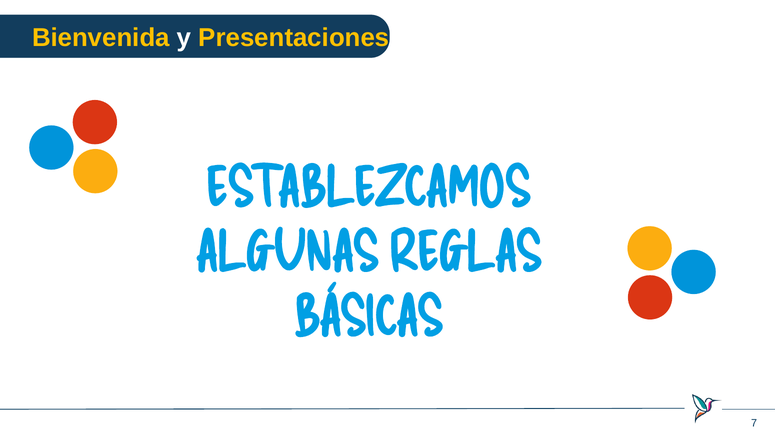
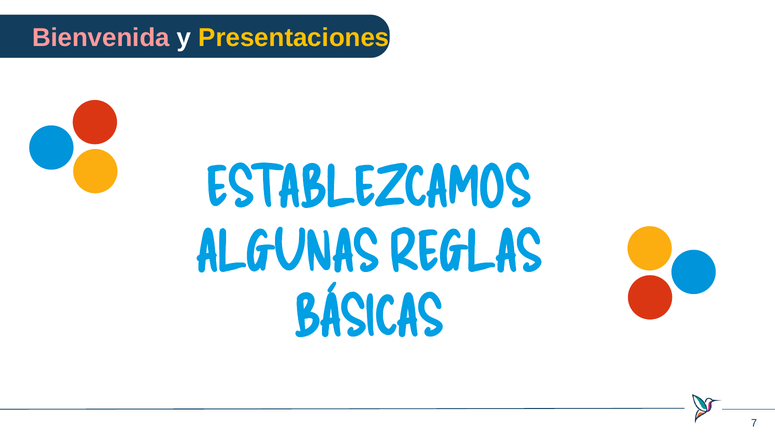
Bienvenida colour: yellow -> pink
